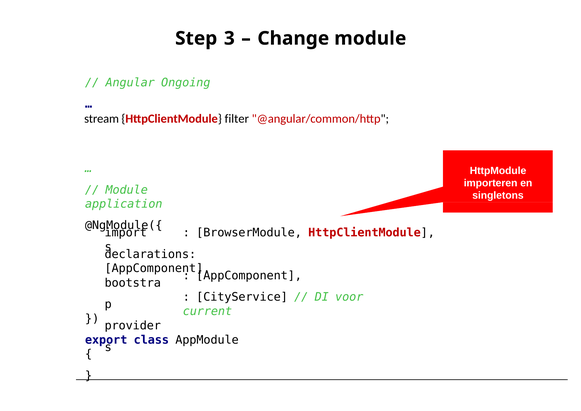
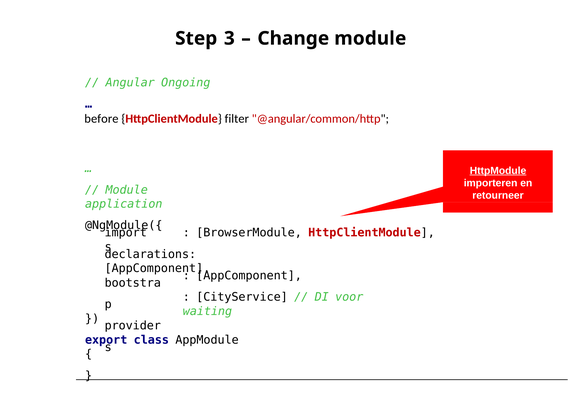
stream: stream -> before
HttpModule underline: none -> present
singletons: singletons -> retourneer
current: current -> waiting
